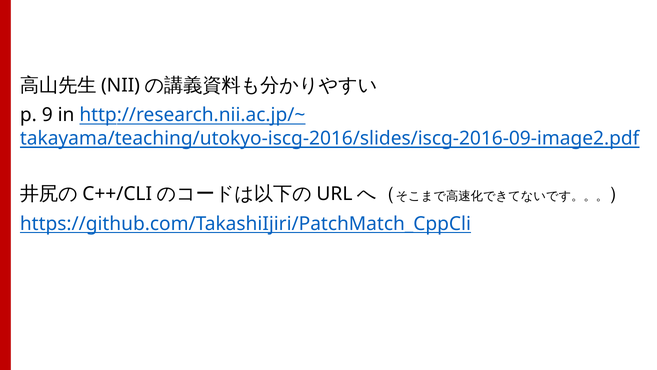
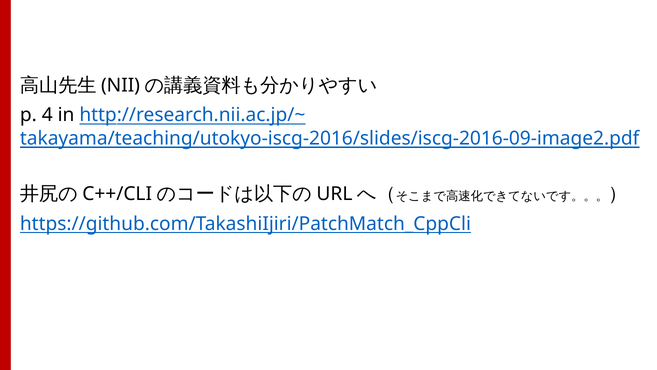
9: 9 -> 4
